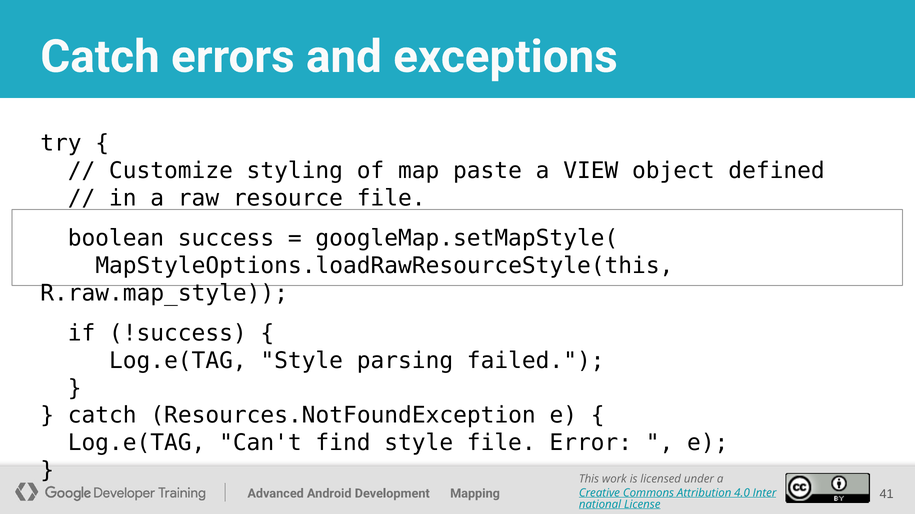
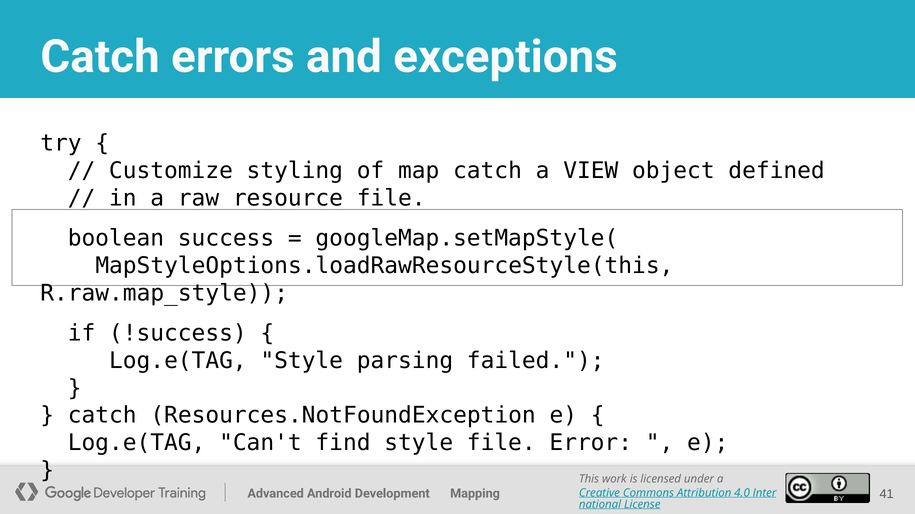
map paste: paste -> catch
